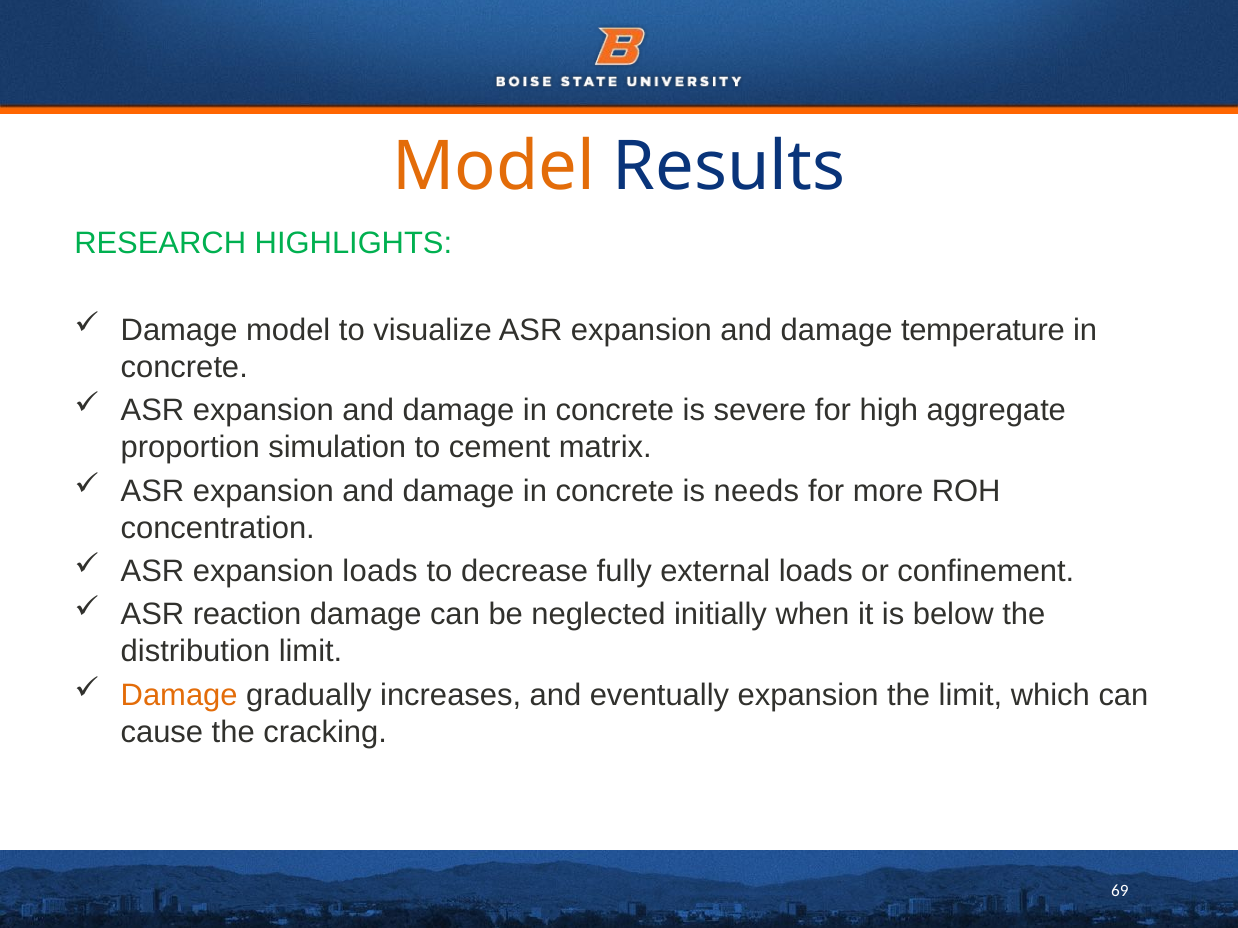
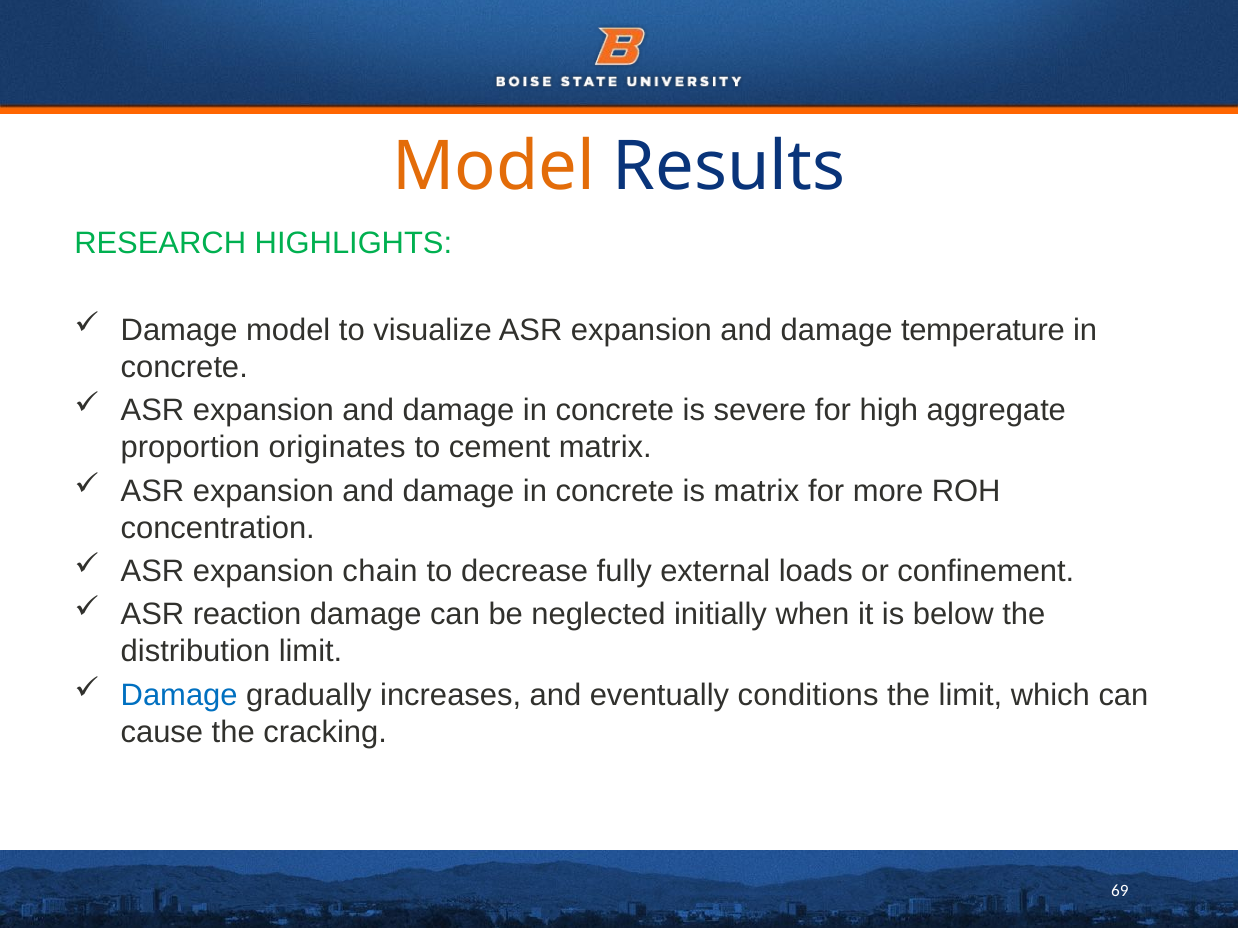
simulation: simulation -> originates
is needs: needs -> matrix
expansion loads: loads -> chain
Damage at (179, 695) colour: orange -> blue
eventually expansion: expansion -> conditions
